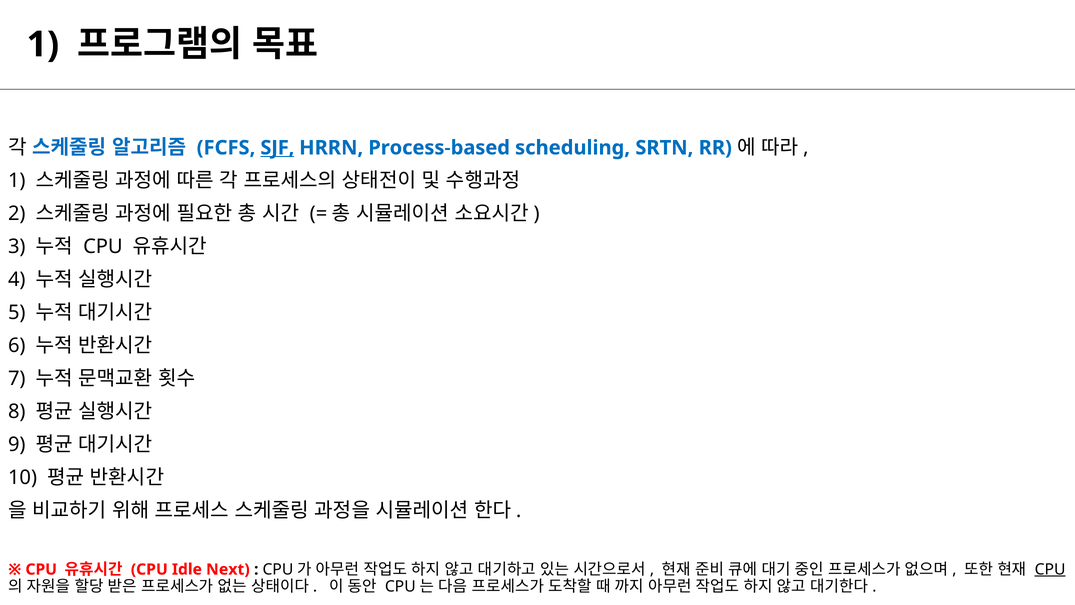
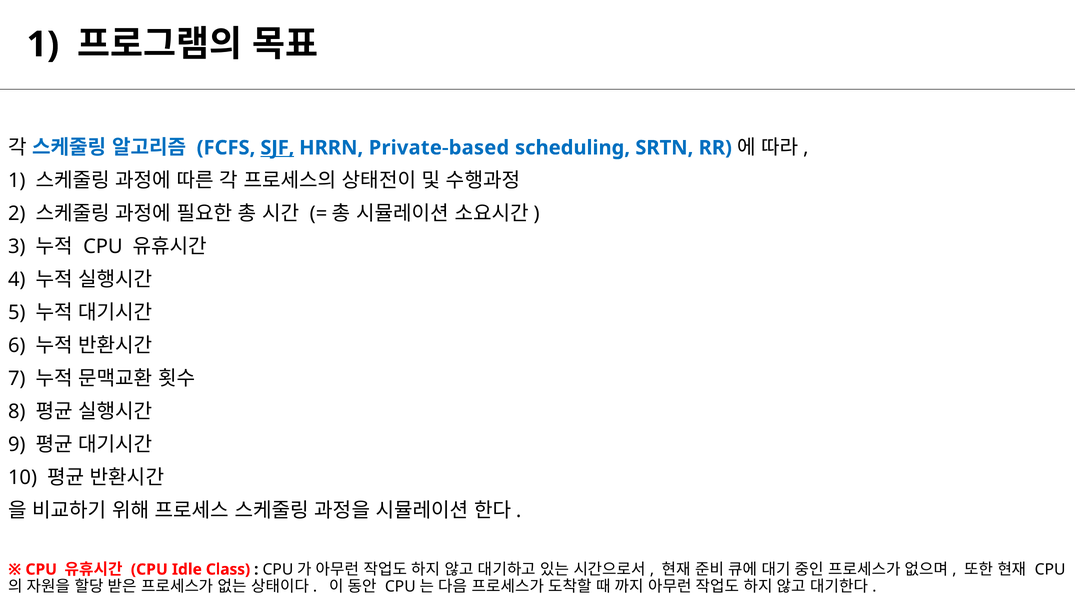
Process-based: Process-based -> Private-based
Next: Next -> Class
CPU at (1050, 569) underline: present -> none
